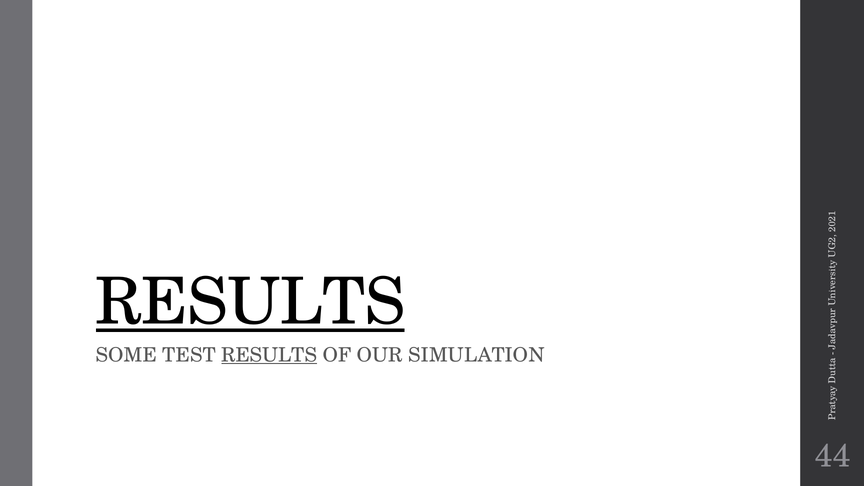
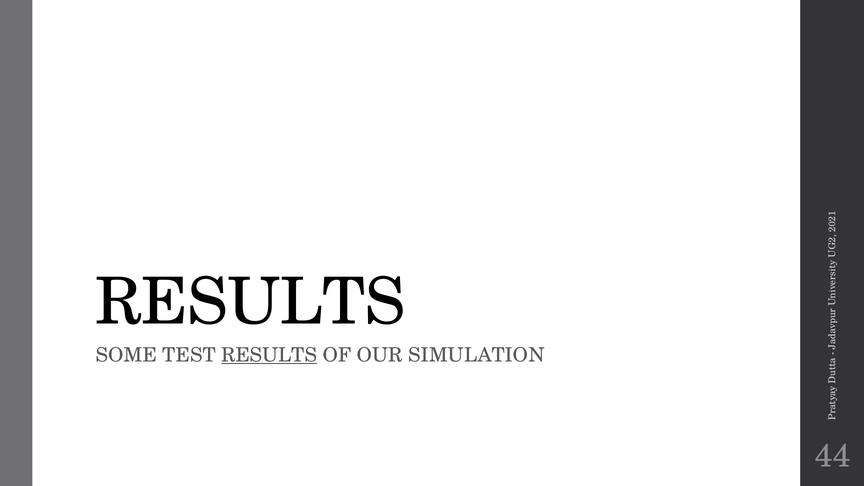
RESULTS at (250, 302) underline: present -> none
